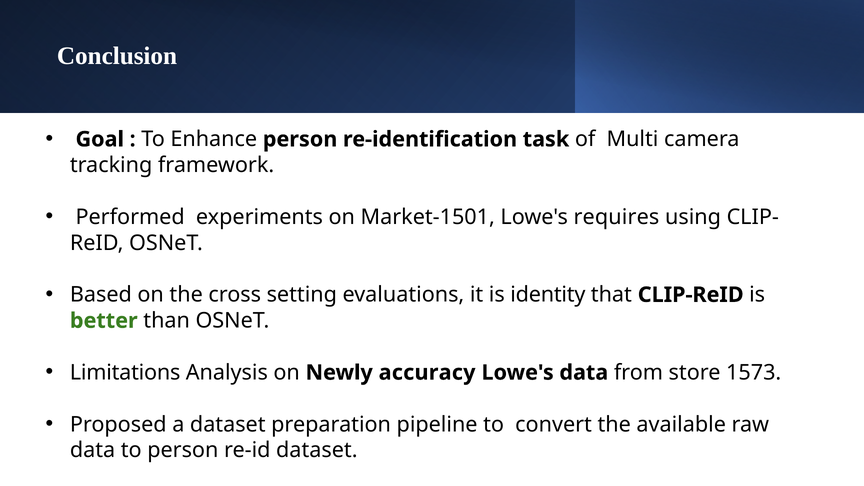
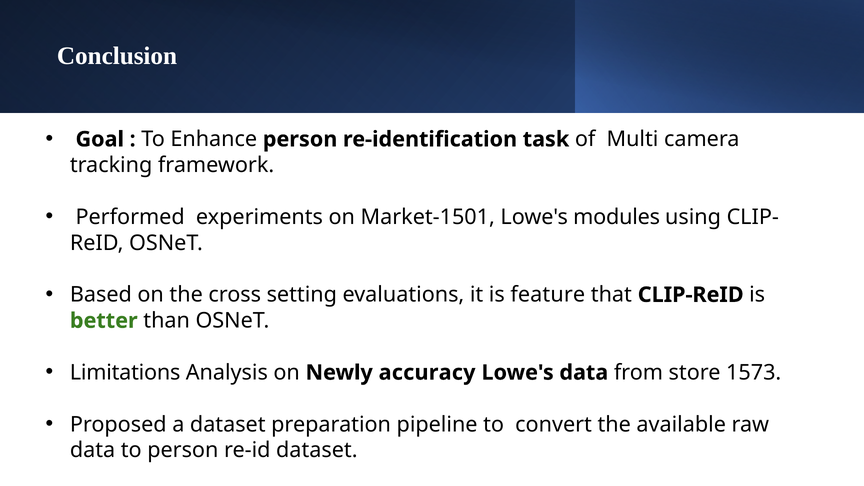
requires: requires -> modules
identity: identity -> feature
